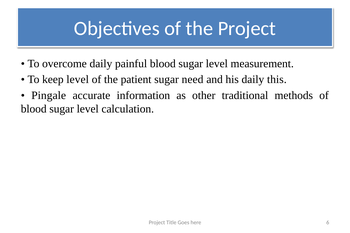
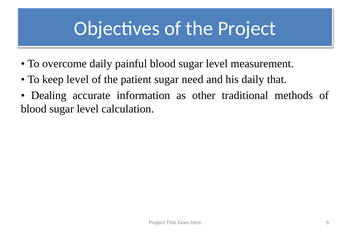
this: this -> that
Pingale: Pingale -> Dealing
